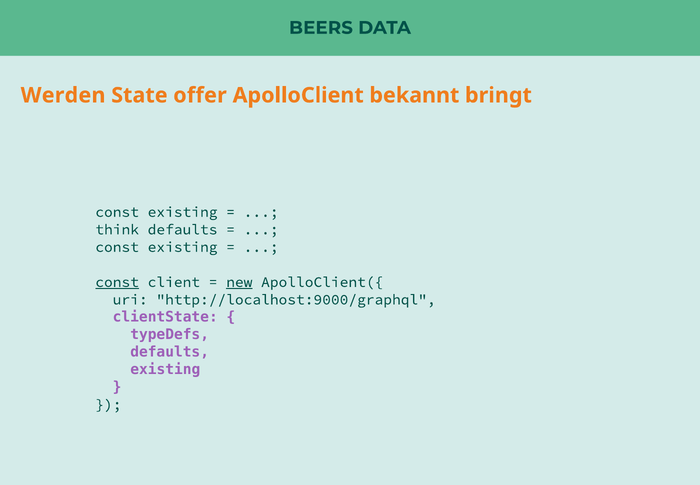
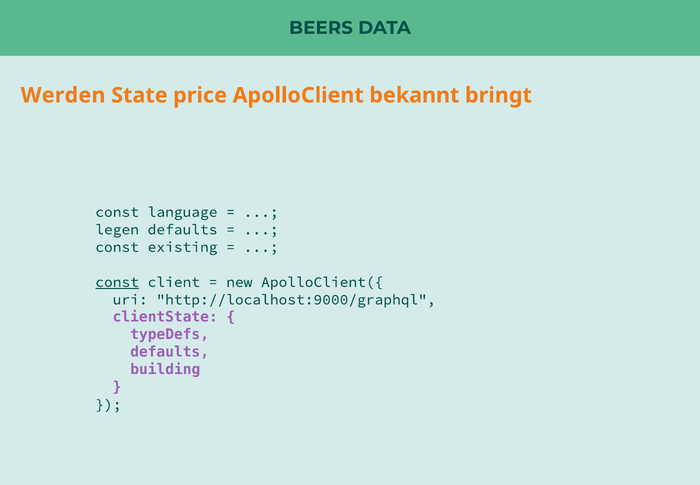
offer: offer -> price
existing at (183, 212): existing -> language
think: think -> legen
new underline: present -> none
existing at (165, 369): existing -> building
